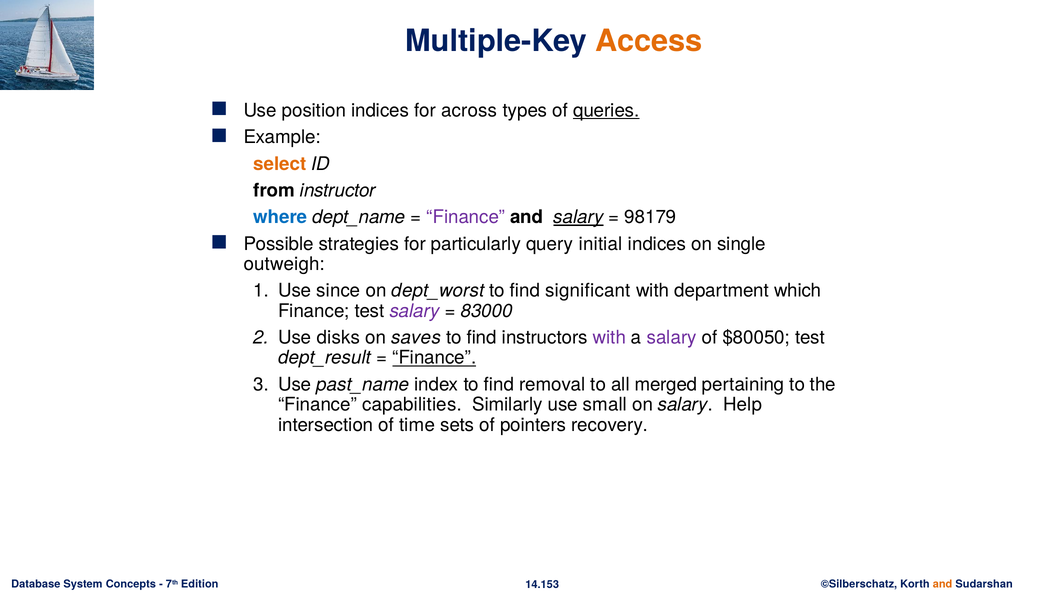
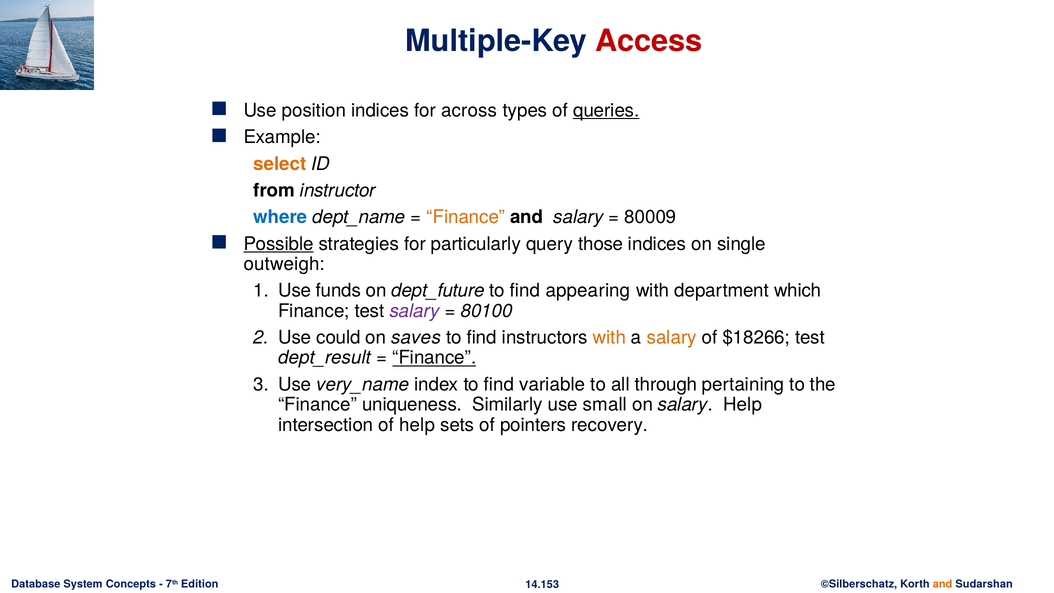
Access colour: orange -> red
Finance at (466, 217) colour: purple -> orange
salary at (578, 217) underline: present -> none
98179: 98179 -> 80009
Possible underline: none -> present
initial: initial -> those
since: since -> funds
dept_worst: dept_worst -> dept_future
significant: significant -> appearing
83000: 83000 -> 80100
disks: disks -> could
with at (609, 338) colour: purple -> orange
salary at (672, 338) colour: purple -> orange
$80050: $80050 -> $18266
past_name: past_name -> very_name
removal: removal -> variable
merged: merged -> through
capabilities: capabilities -> uniqueness
of time: time -> help
